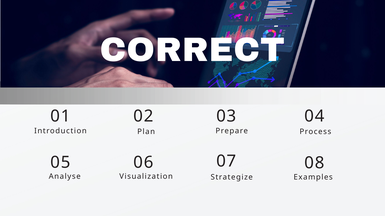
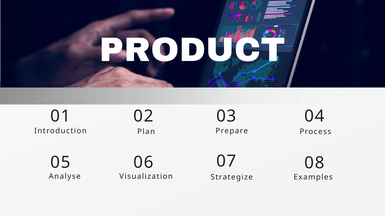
CORRECT: CORRECT -> PRODUCT
